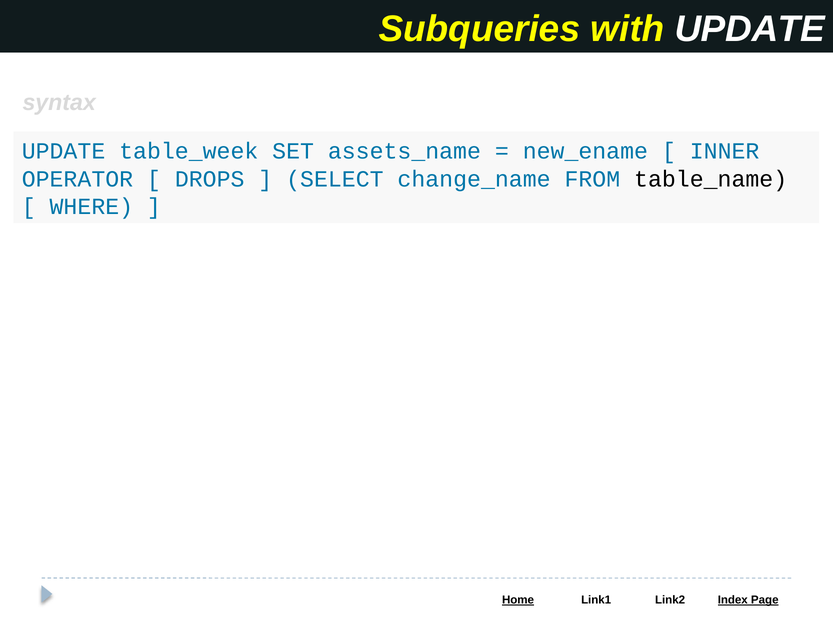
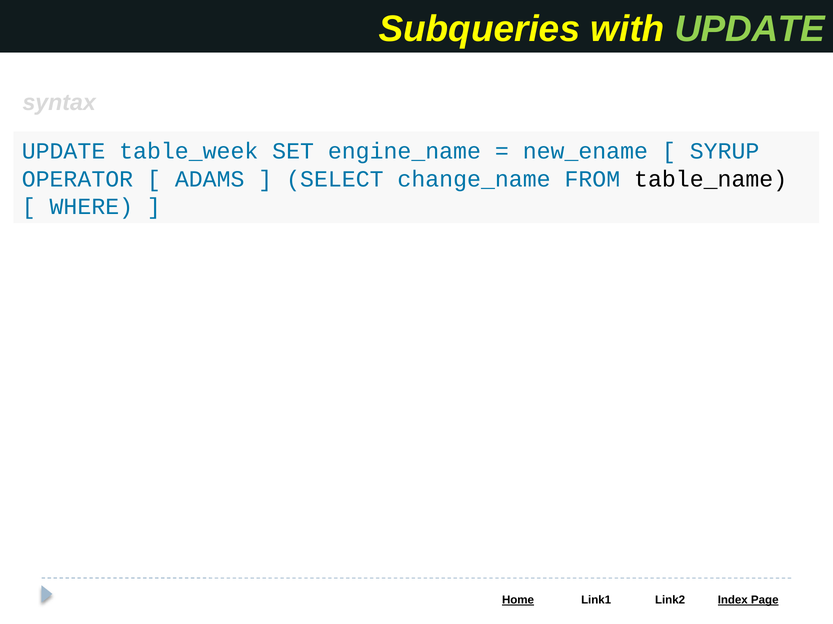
UPDATE at (750, 29) colour: white -> light green
assets_name: assets_name -> engine_name
INNER: INNER -> SYRUP
DROPS: DROPS -> ADAMS
